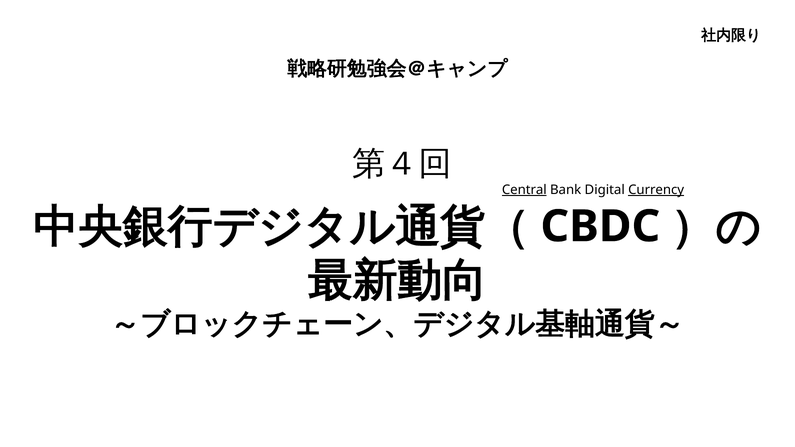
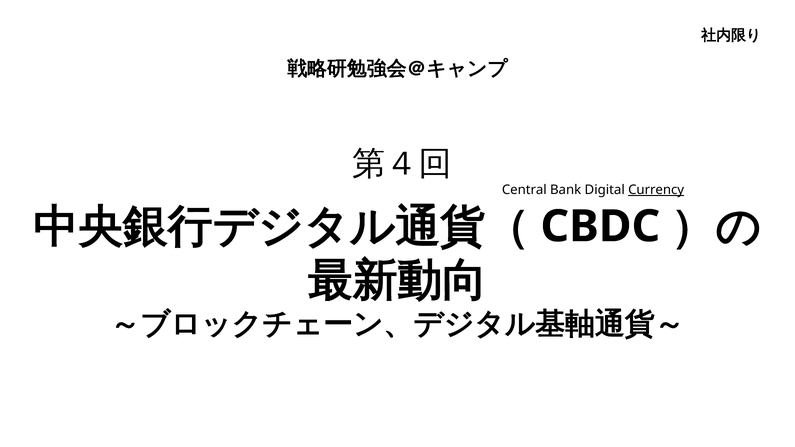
Central underline: present -> none
